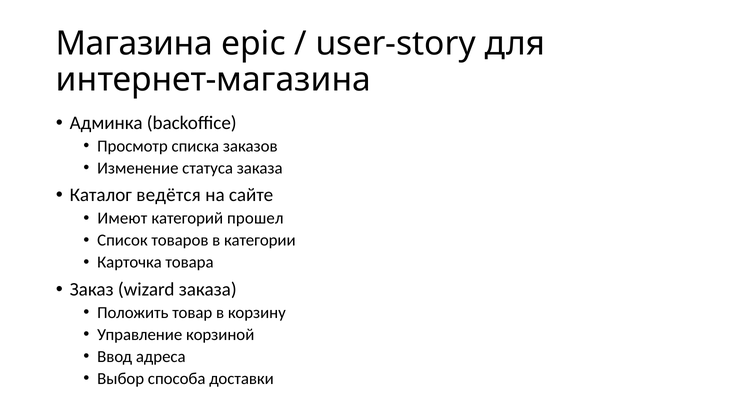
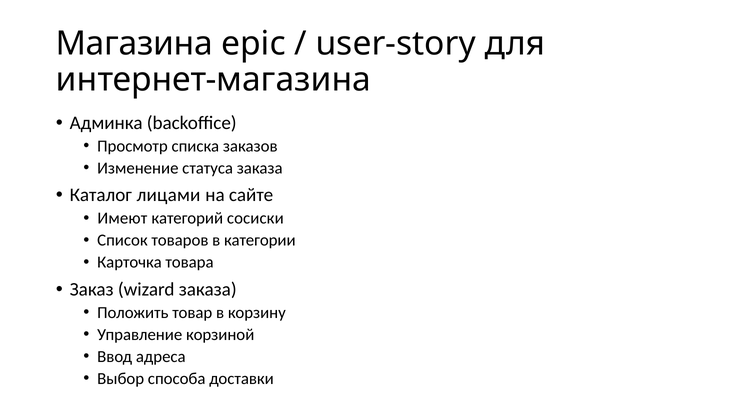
ведётся: ведётся -> лицами
прошел: прошел -> сосиски
